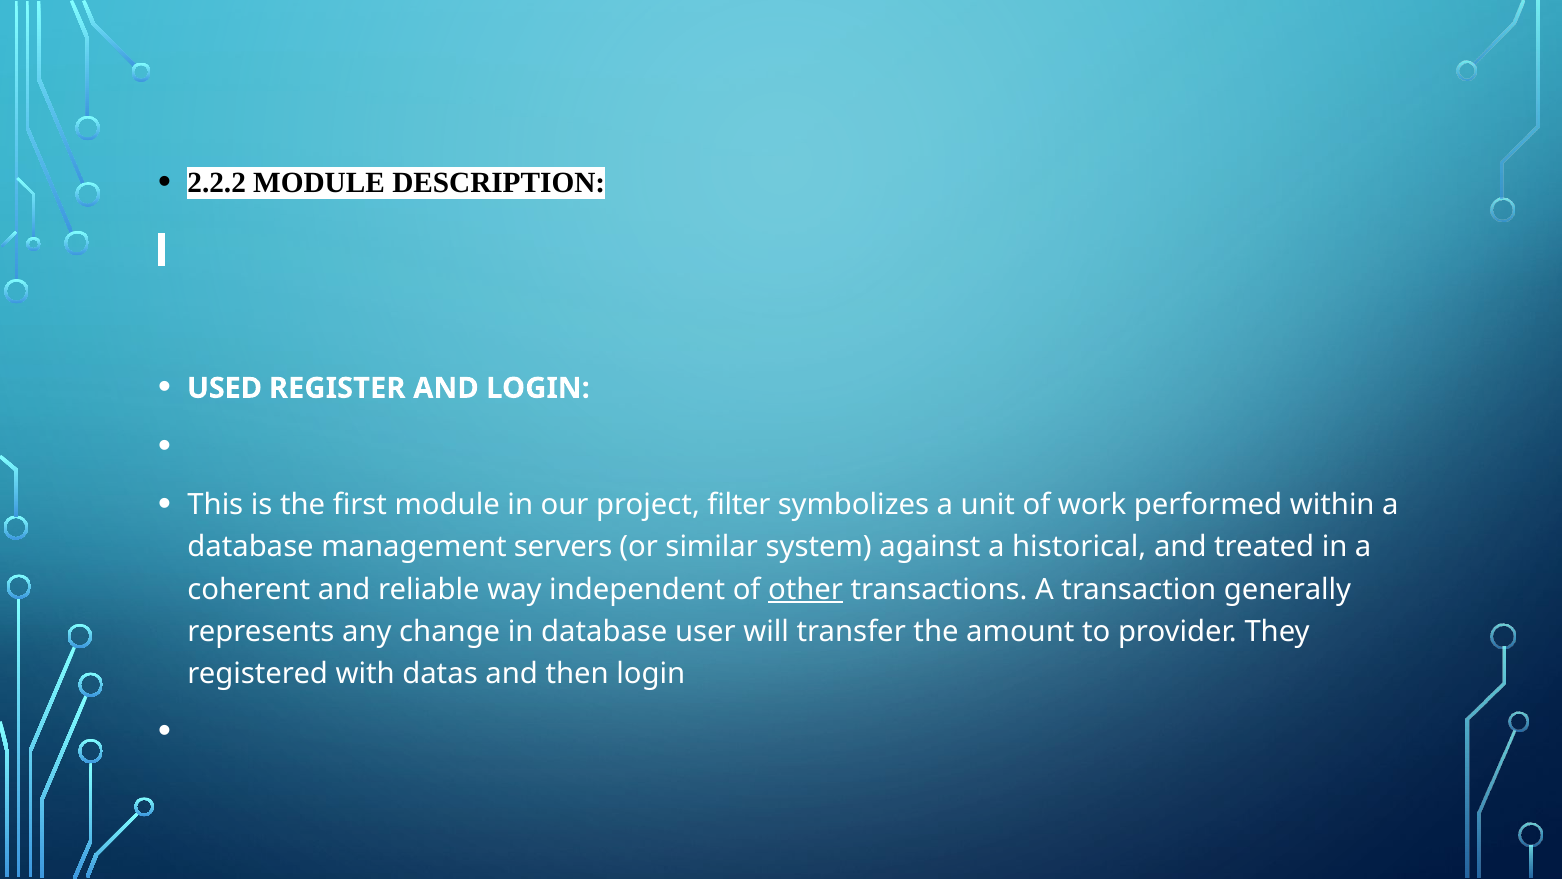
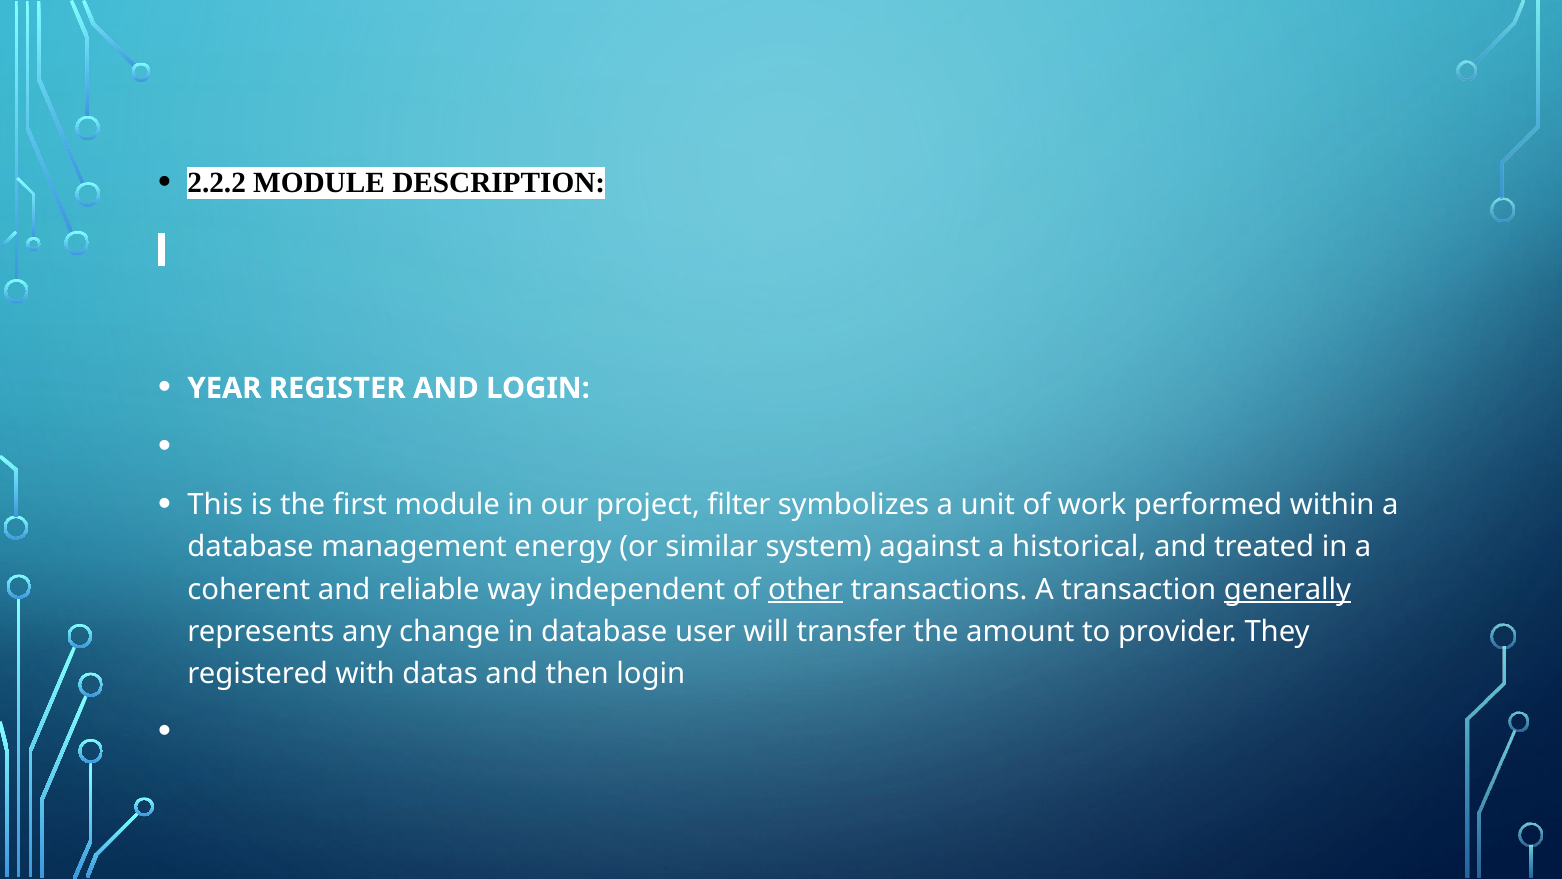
USED: USED -> YEAR
servers: servers -> energy
generally underline: none -> present
